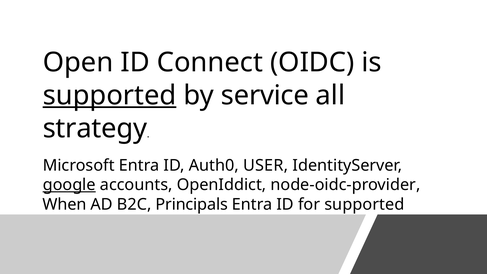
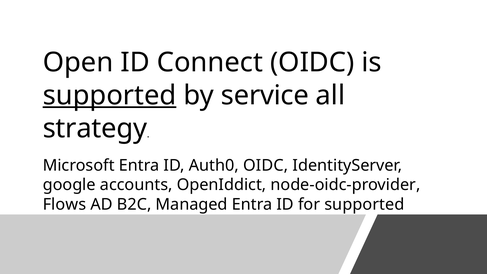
Auth0 USER: USER -> OIDC
google underline: present -> none
When: When -> Flows
Principals: Principals -> Managed
